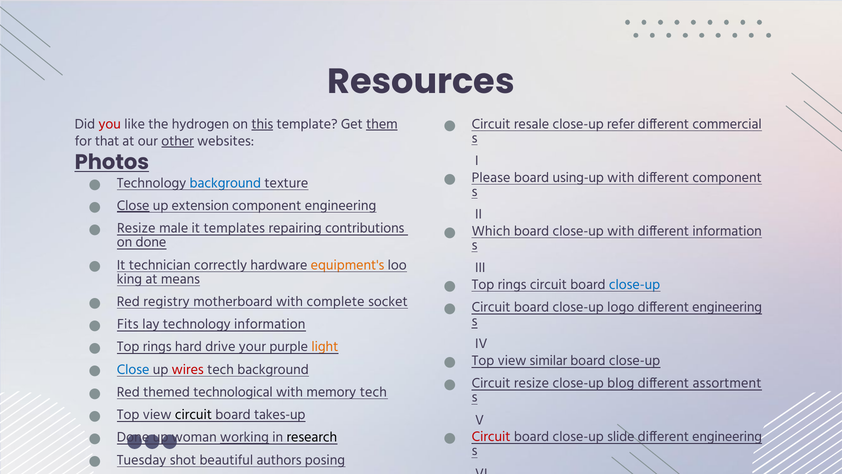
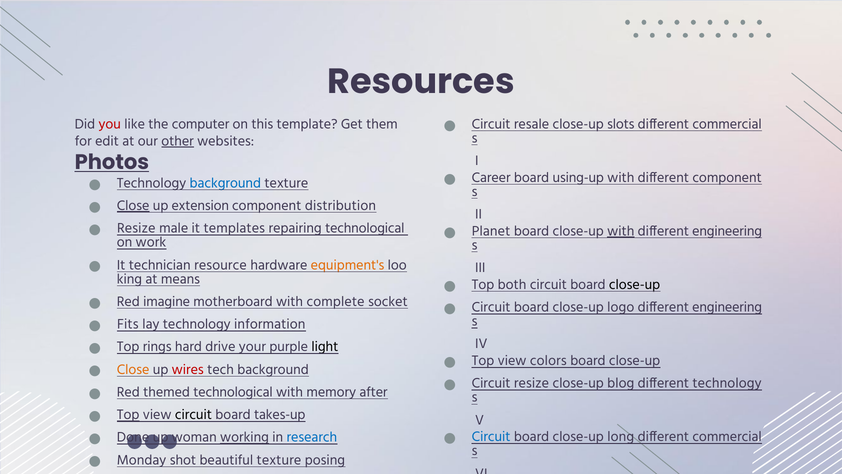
refer: refer -> slots
hydrogen: hydrogen -> computer
this underline: present -> none
them underline: present -> none
that: that -> edit
Please: Please -> Career
component engineering: engineering -> distribution
repairing contributions: contributions -> technological
Which: Which -> Planet
with at (621, 231) underline: none -> present
information at (727, 231): information -> engineering
on done: done -> work
correctly: correctly -> resource
rings at (512, 284): rings -> both
close-up at (635, 284) colour: blue -> black
registry: registry -> imagine
light colour: orange -> black
similar: similar -> colors
Close at (133, 369) colour: blue -> orange
different assortment: assortment -> technology
memory tech: tech -> after
Top at (128, 414) underline: none -> present
Circuit at (491, 436) colour: red -> blue
slide: slide -> long
engineering at (727, 436): engineering -> commercial
research colour: black -> blue
Tuesday: Tuesday -> Monday
beautiful authors: authors -> texture
